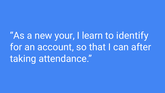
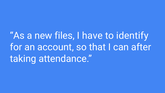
your: your -> files
learn: learn -> have
